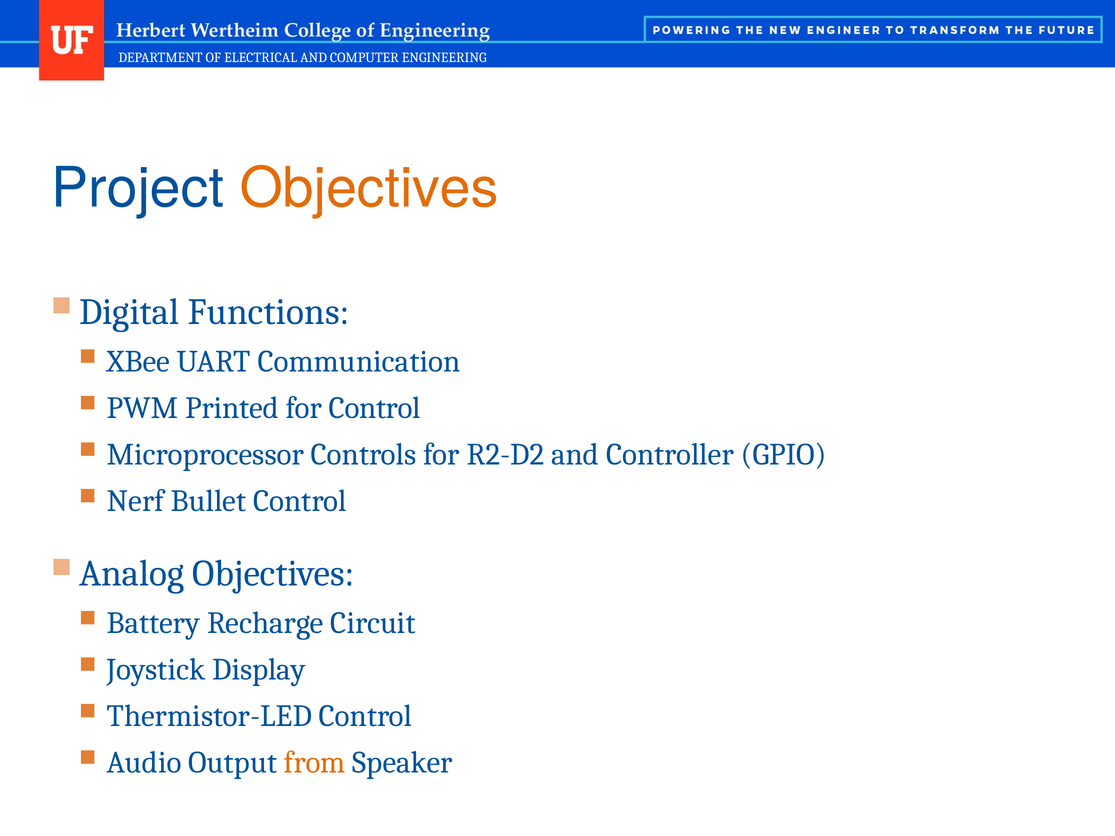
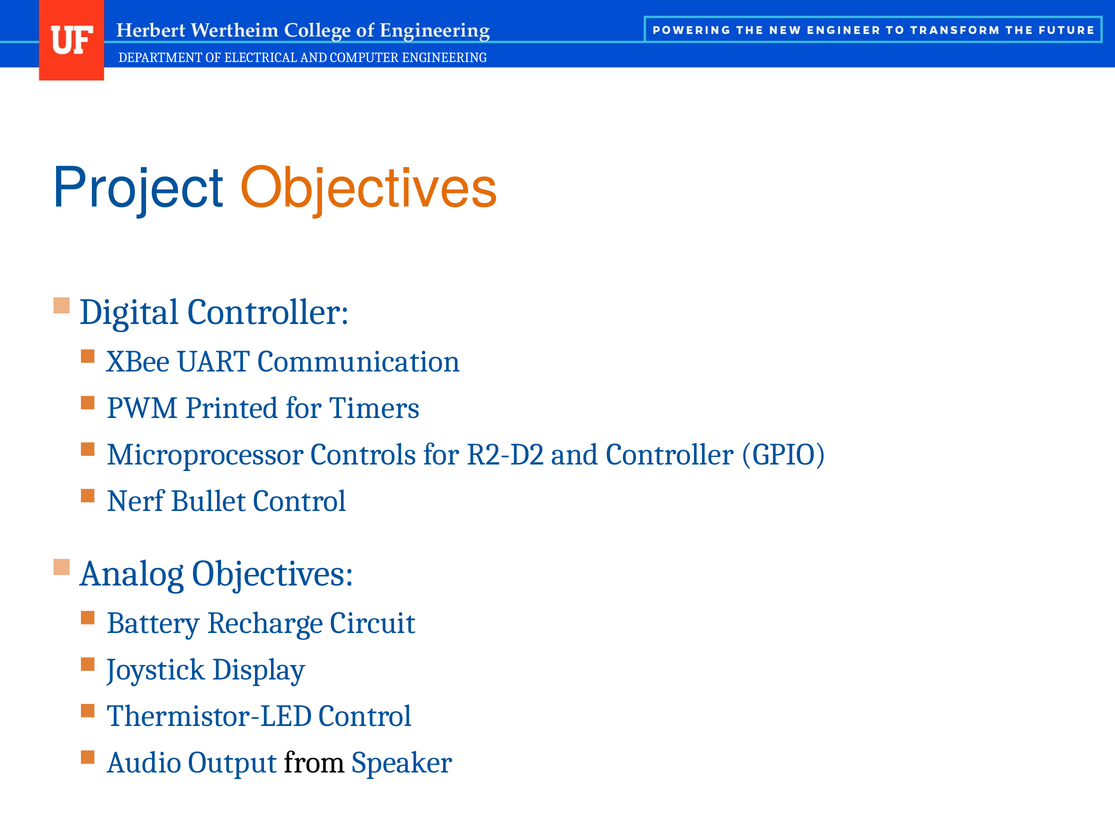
Functions at (269, 312): Functions -> Controller
for Control: Control -> Timers
from colour: orange -> black
